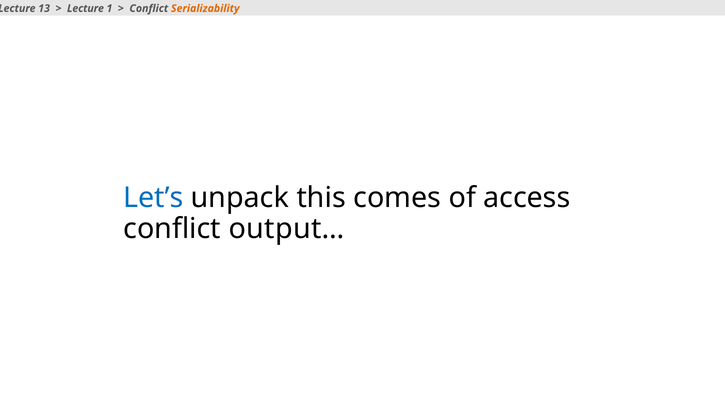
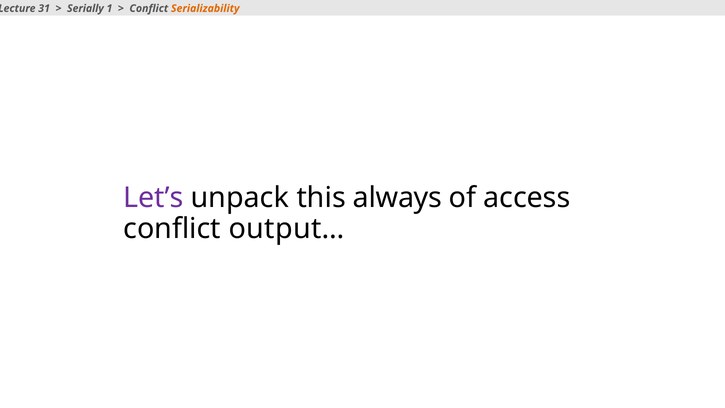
13: 13 -> 31
Lecture at (85, 8): Lecture -> Serially
Let’s colour: blue -> purple
comes: comes -> always
